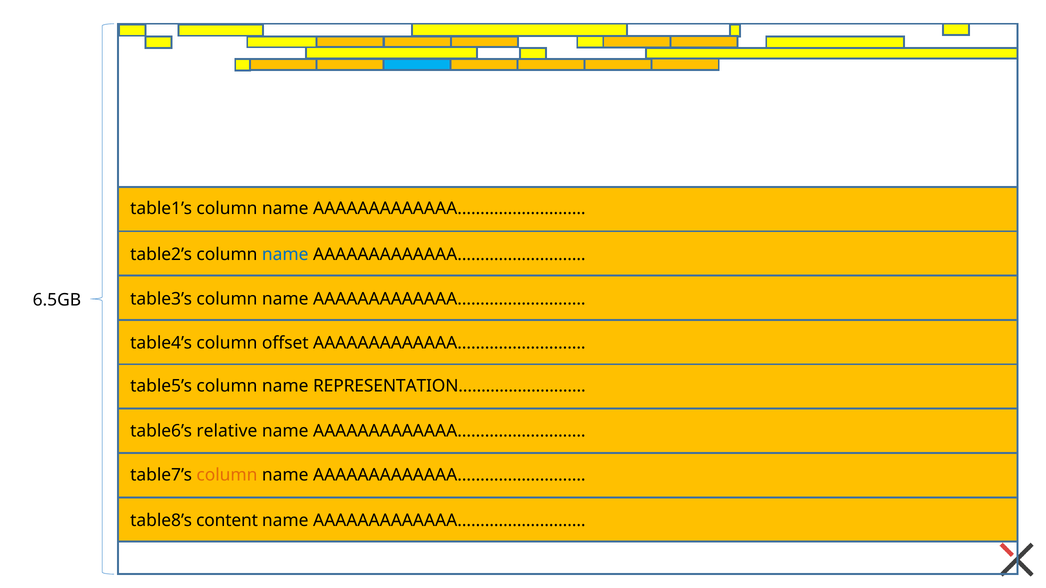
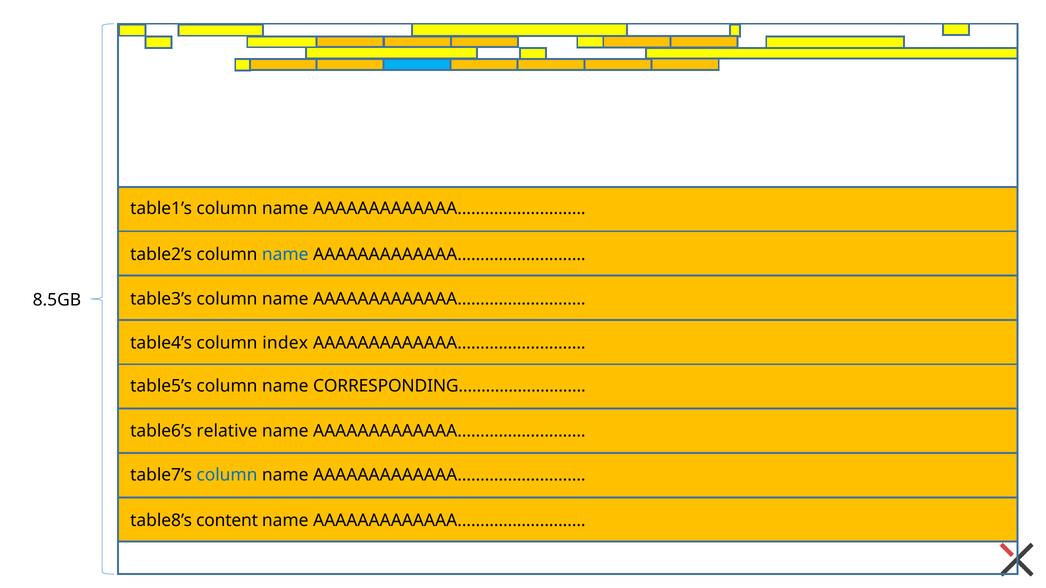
6.5GB: 6.5GB -> 8.5GB
offset: offset -> index
REPRESENTATION………………………: REPRESENTATION……………………… -> CORRESPONDING………………………
column at (227, 475) colour: orange -> blue
